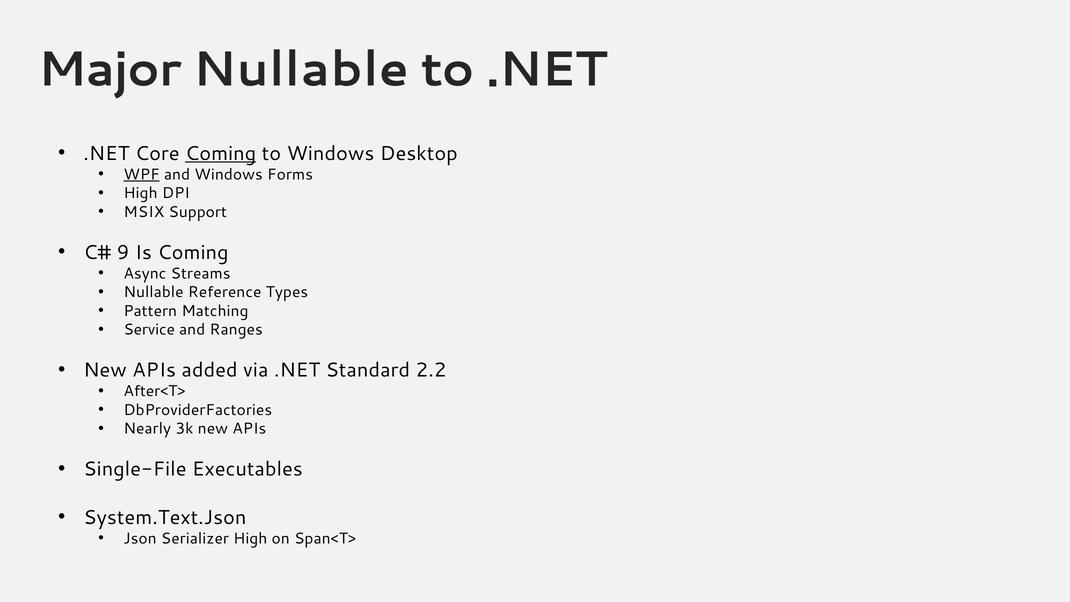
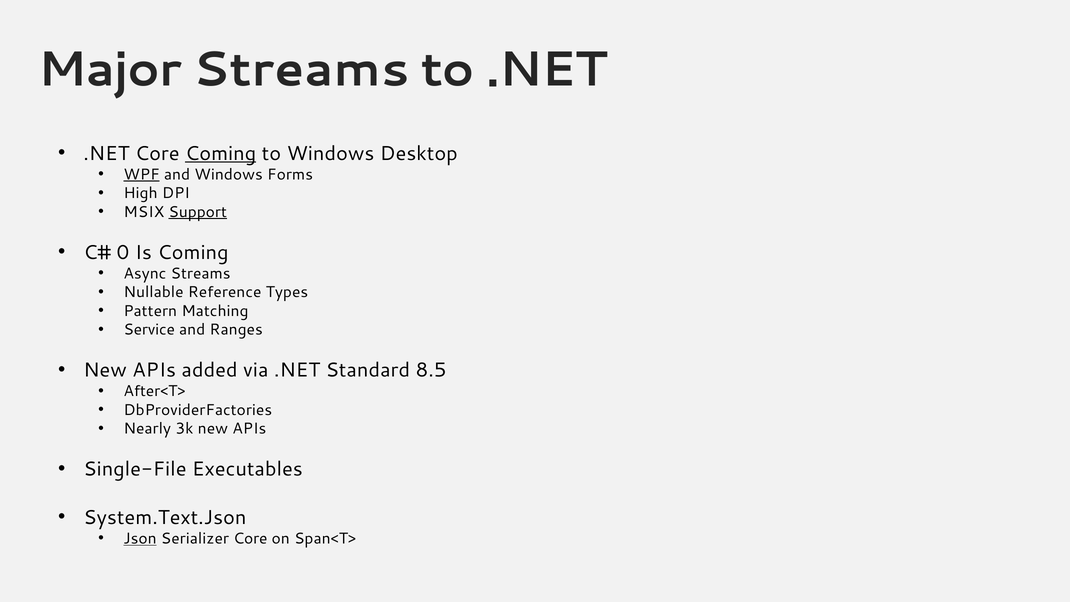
Major Nullable: Nullable -> Streams
Support underline: none -> present
9: 9 -> 0
2.2: 2.2 -> 8.5
Json underline: none -> present
Serializer High: High -> Core
